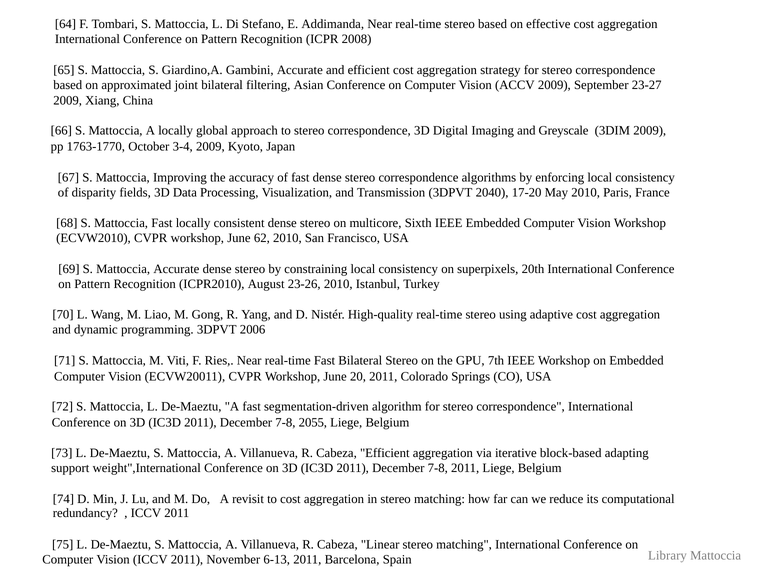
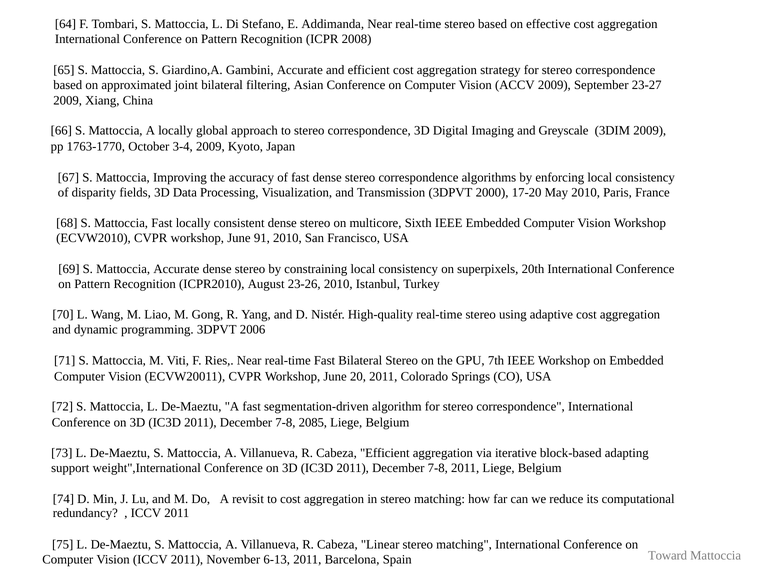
2040: 2040 -> 2000
62: 62 -> 91
2055: 2055 -> 2085
Library: Library -> Toward
